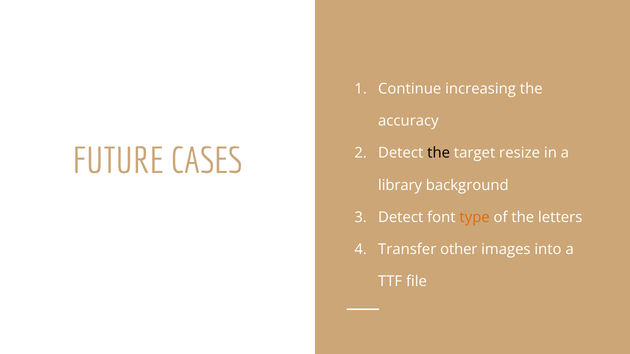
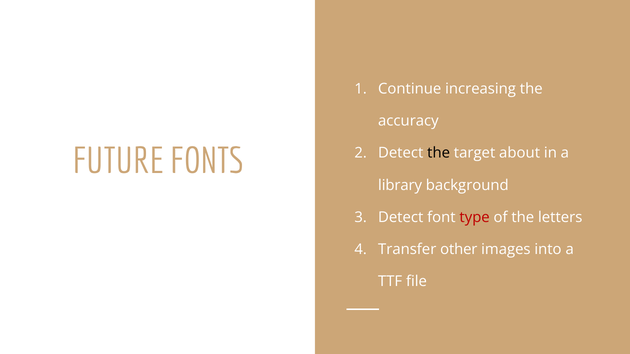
CASES: CASES -> FONTS
resize: resize -> about
type colour: orange -> red
